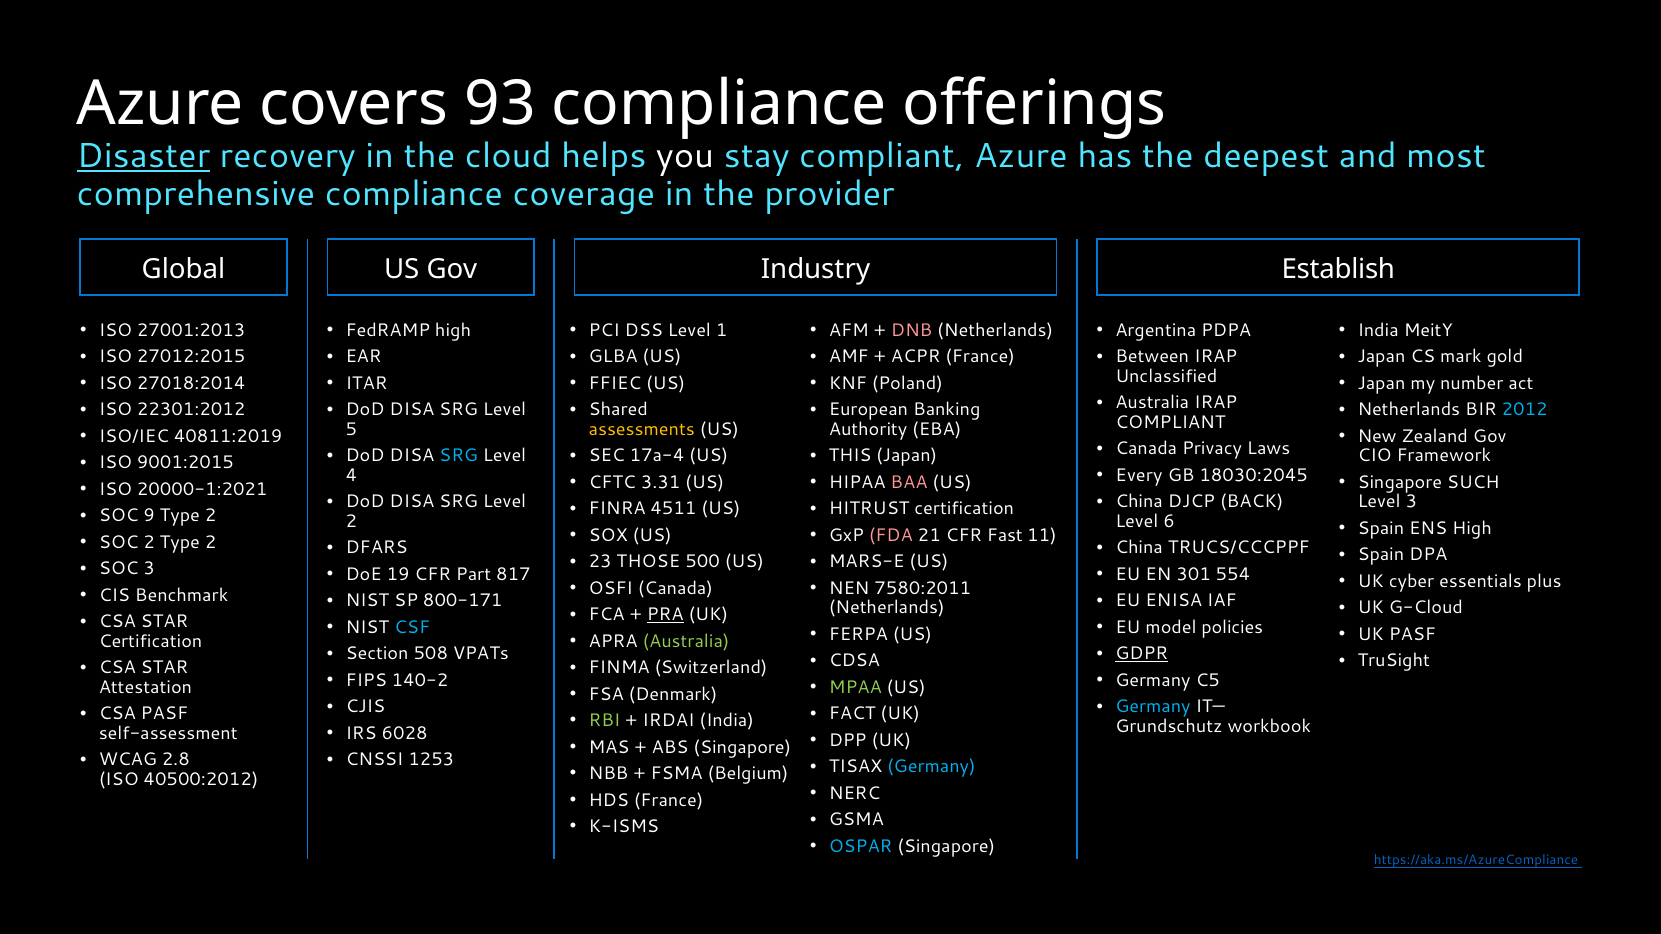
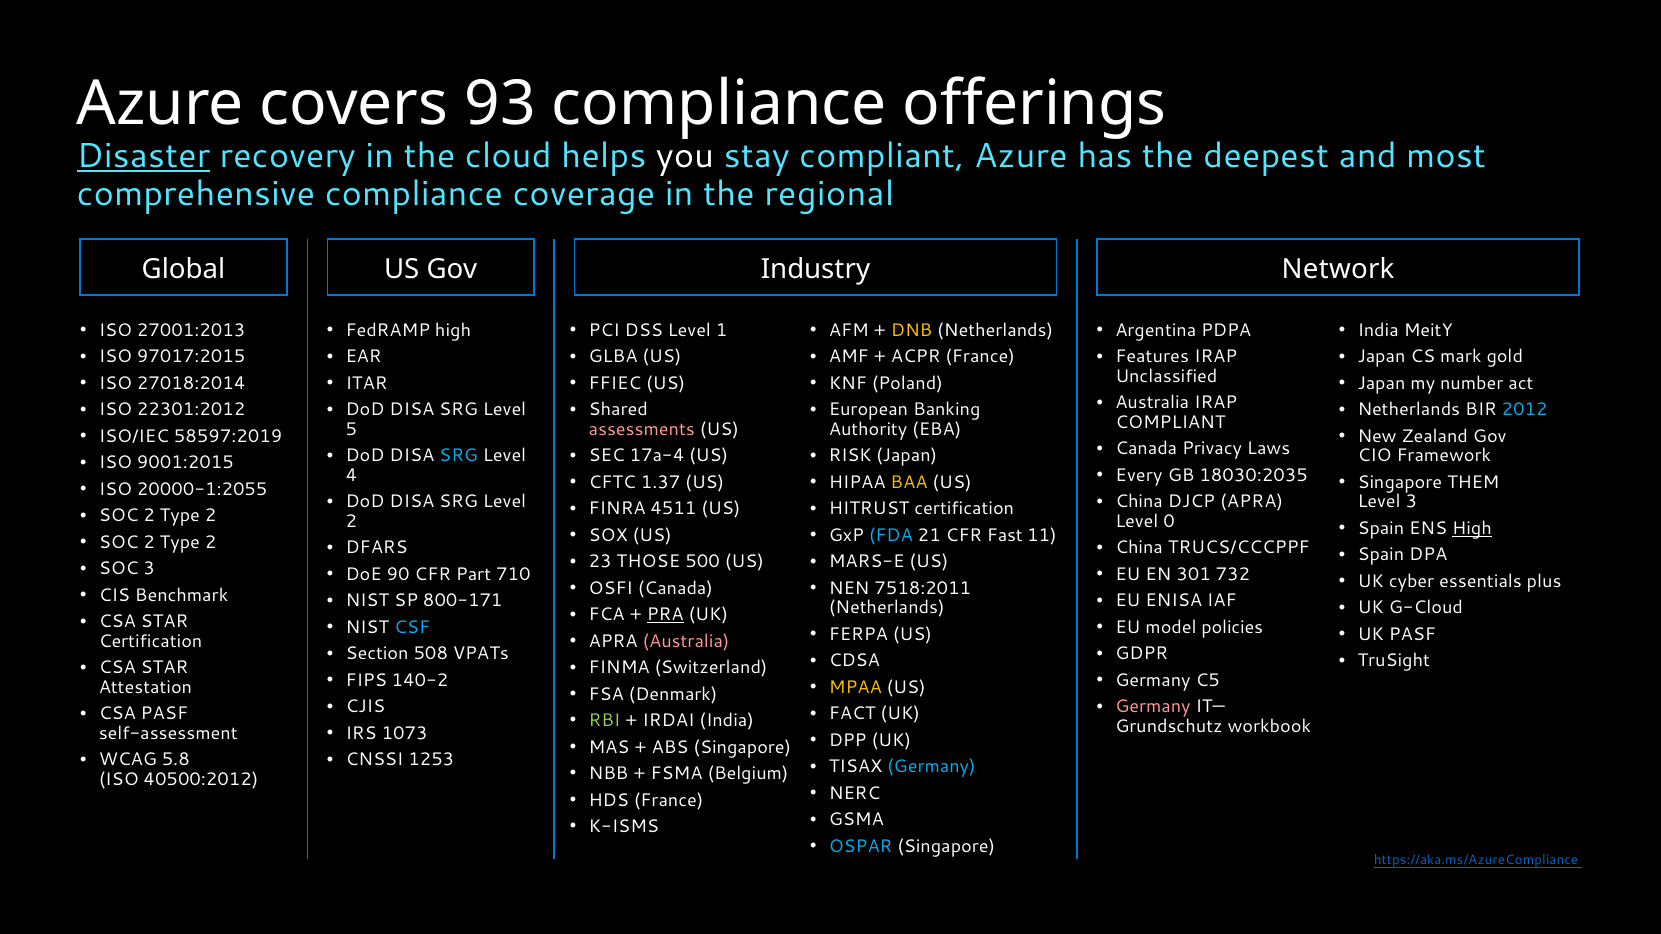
provider: provider -> regional
Establish: Establish -> Network
DNB colour: pink -> yellow
27012:2015: 27012:2015 -> 97017:2015
Between: Between -> Features
assessments colour: yellow -> pink
40811:2019: 40811:2019 -> 58597:2019
THIS: THIS -> RISK
18030:2045: 18030:2045 -> 18030:2035
3.31: 3.31 -> 1.37
BAA colour: pink -> yellow
SUCH: SUCH -> THEM
20000-1:2021: 20000-1:2021 -> 20000-1:2055
DJCP BACK: BACK -> APRA
9 at (149, 516): 9 -> 2
6: 6 -> 0
High at (1472, 528) underline: none -> present
FDA colour: pink -> light blue
19: 19 -> 90
817: 817 -> 710
554: 554 -> 732
7580:2011: 7580:2011 -> 7518:2011
Australia at (686, 641) colour: light green -> pink
GDPR underline: present -> none
MPAA colour: light green -> yellow
Germany at (1153, 707) colour: light blue -> pink
6028: 6028 -> 1073
2.8: 2.8 -> 5.8
